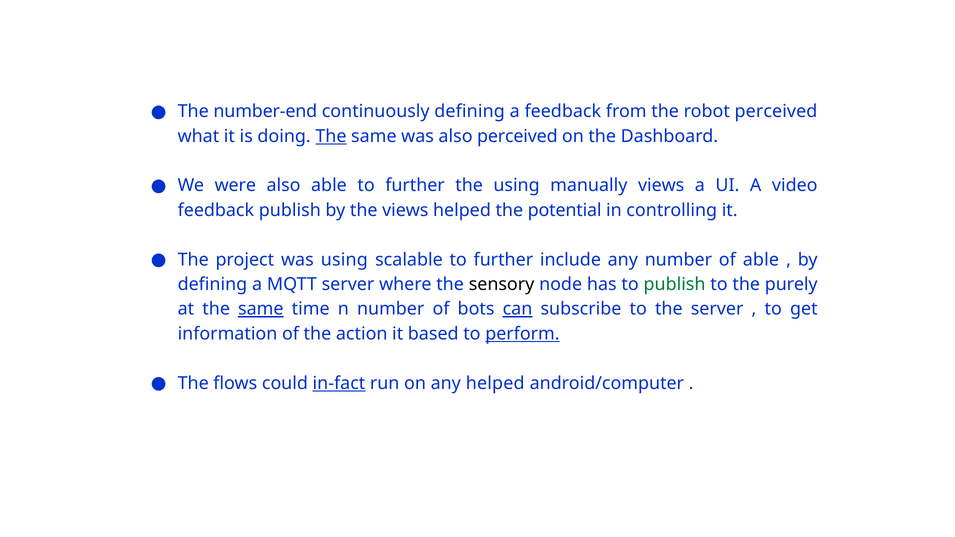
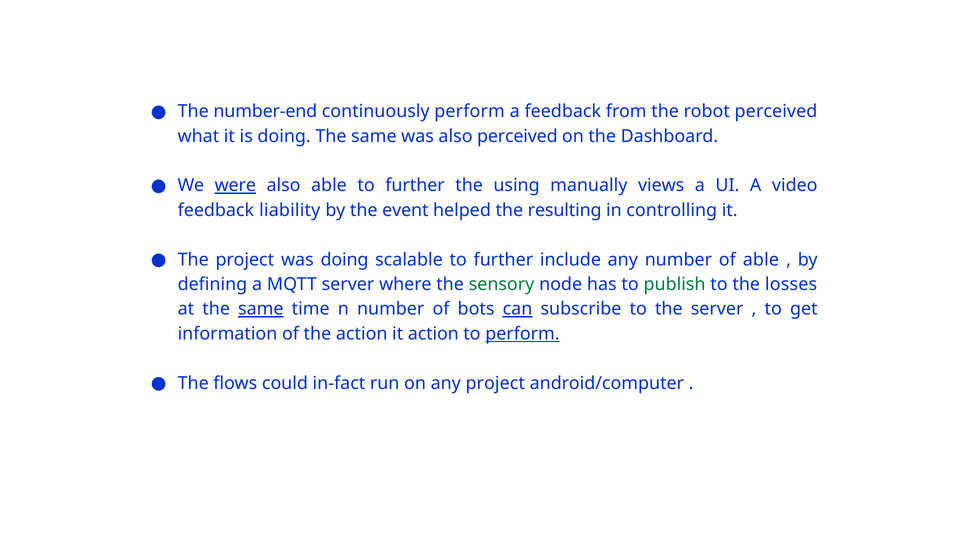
continuously defining: defining -> perform
The at (331, 136) underline: present -> none
were underline: none -> present
feedback publish: publish -> liability
the views: views -> event
potential: potential -> resulting
was using: using -> doing
sensory colour: black -> green
purely: purely -> losses
it based: based -> action
in-fact underline: present -> none
any helped: helped -> project
